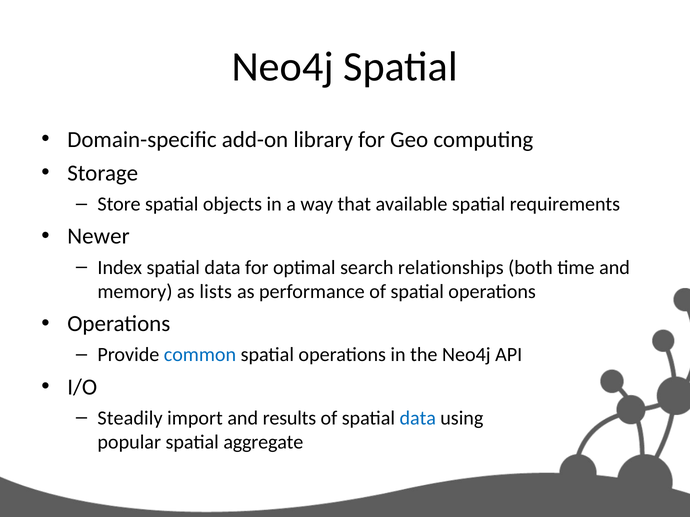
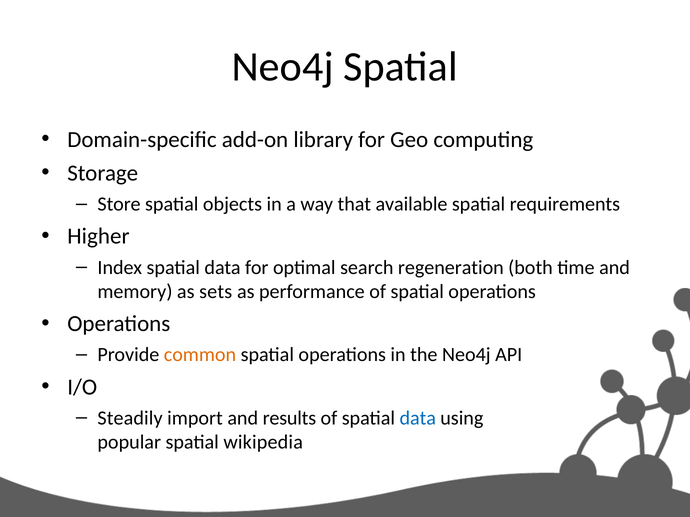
Newer: Newer -> Higher
relationships: relationships -> regeneration
lists: lists -> sets
common colour: blue -> orange
aggregate: aggregate -> wikipedia
